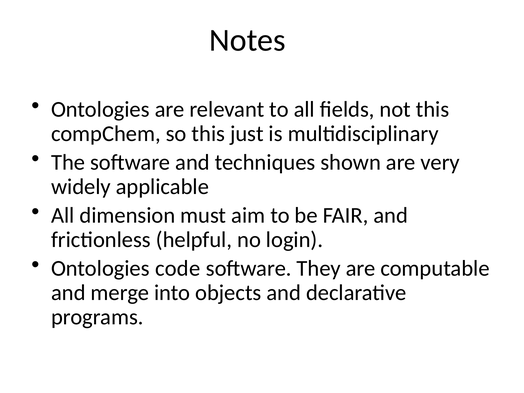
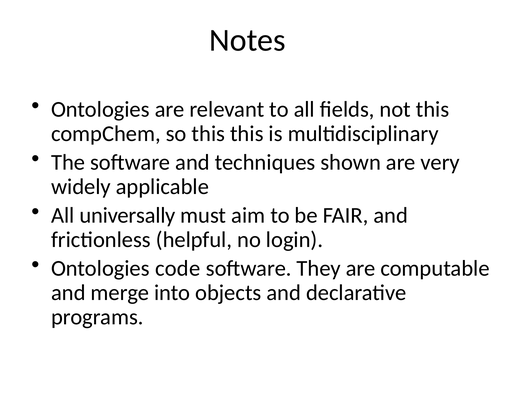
this just: just -> this
dimension: dimension -> universally
